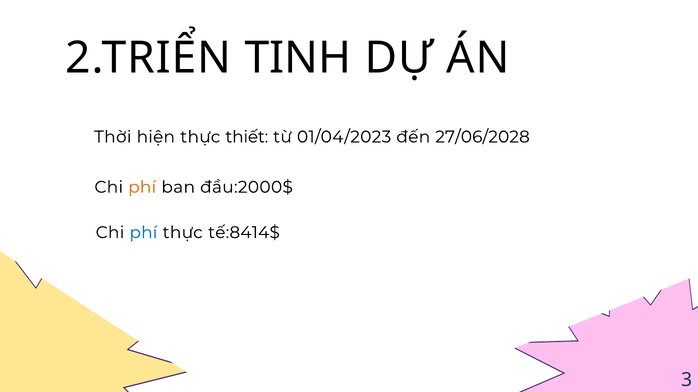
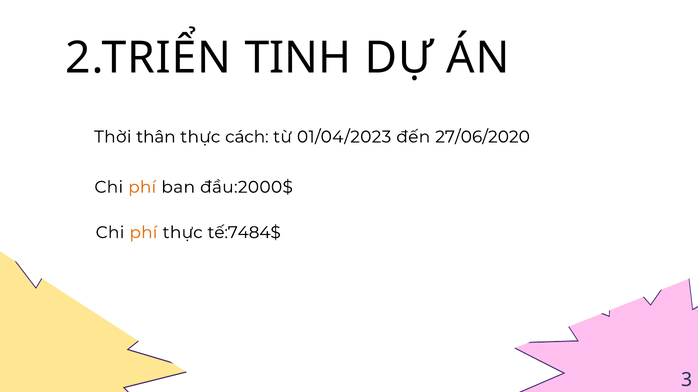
hiện: hiện -> thân
thiết: thiết -> cách
27/06/2028: 27/06/2028 -> 27/06/2020
phí at (143, 233) colour: blue -> orange
tế:8414$: tế:8414$ -> tế:7484$
